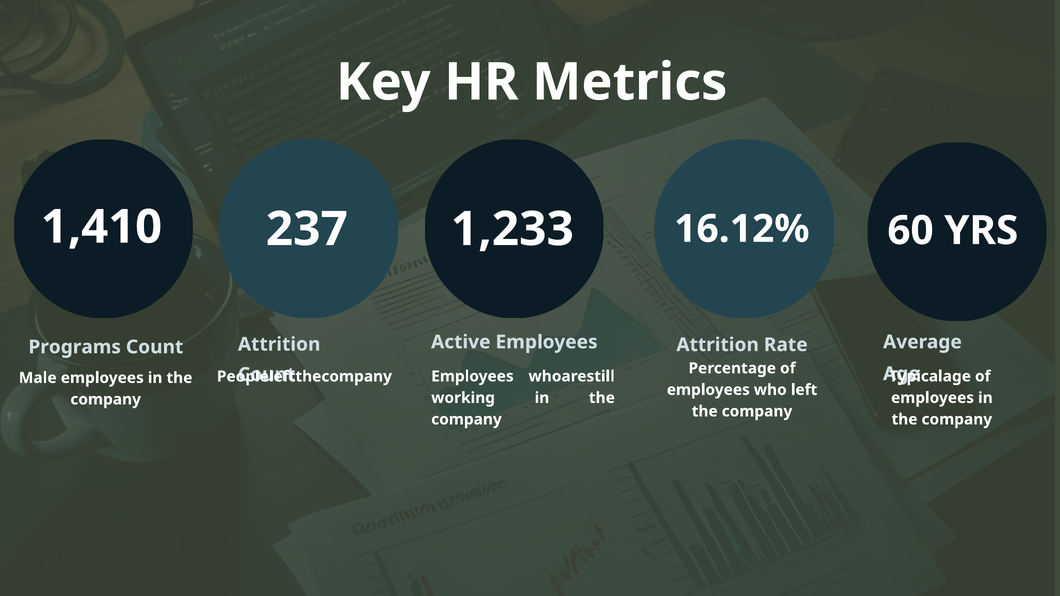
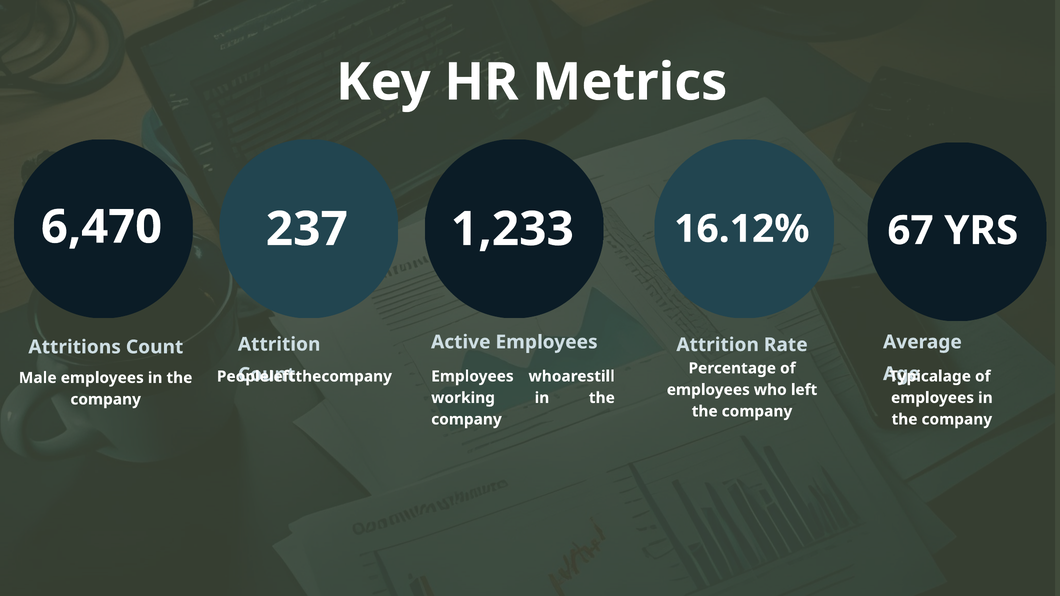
1,410: 1,410 -> 6,470
60: 60 -> 67
Programs: Programs -> Attritions
